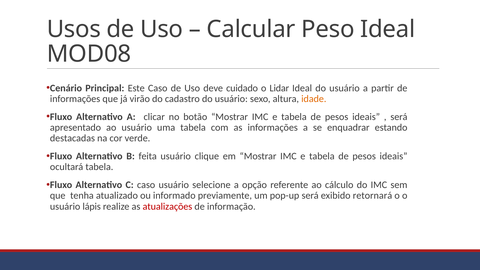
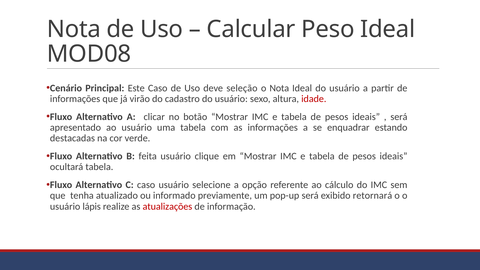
Usos at (74, 29): Usos -> Nota
cuidado: cuidado -> seleção
o Lidar: Lidar -> Nota
idade colour: orange -> red
